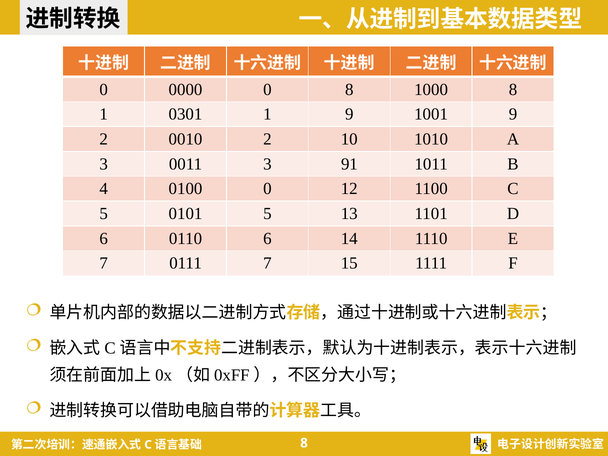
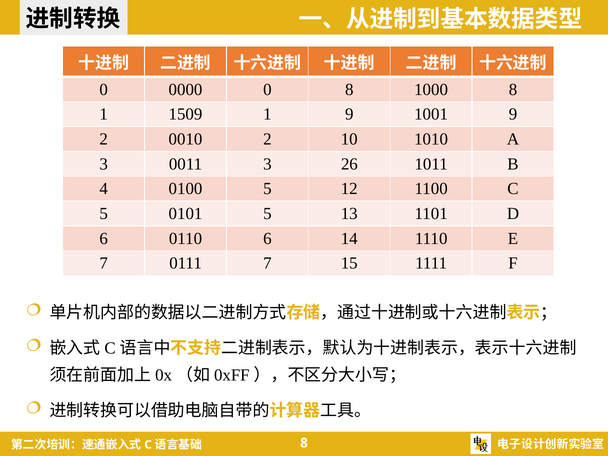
0301: 0301 -> 1509
91: 91 -> 26
0100 0: 0 -> 5
